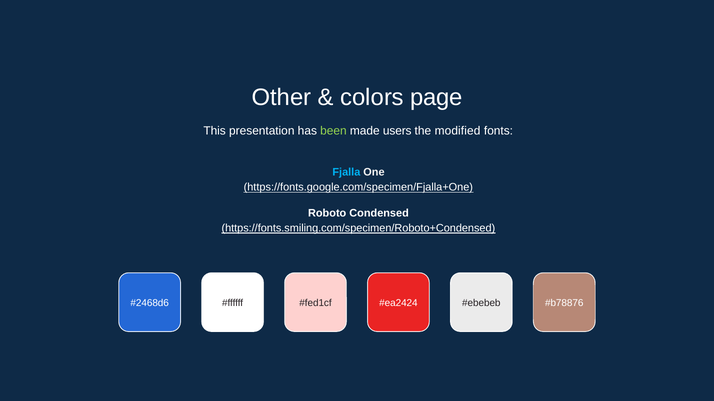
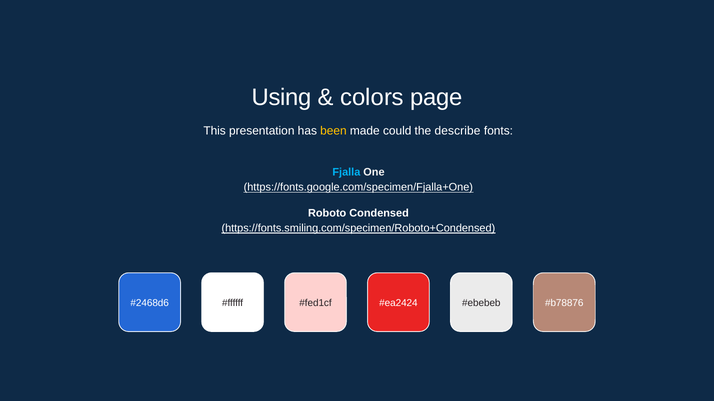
Other: Other -> Using
been colour: light green -> yellow
users: users -> could
modified: modified -> describe
